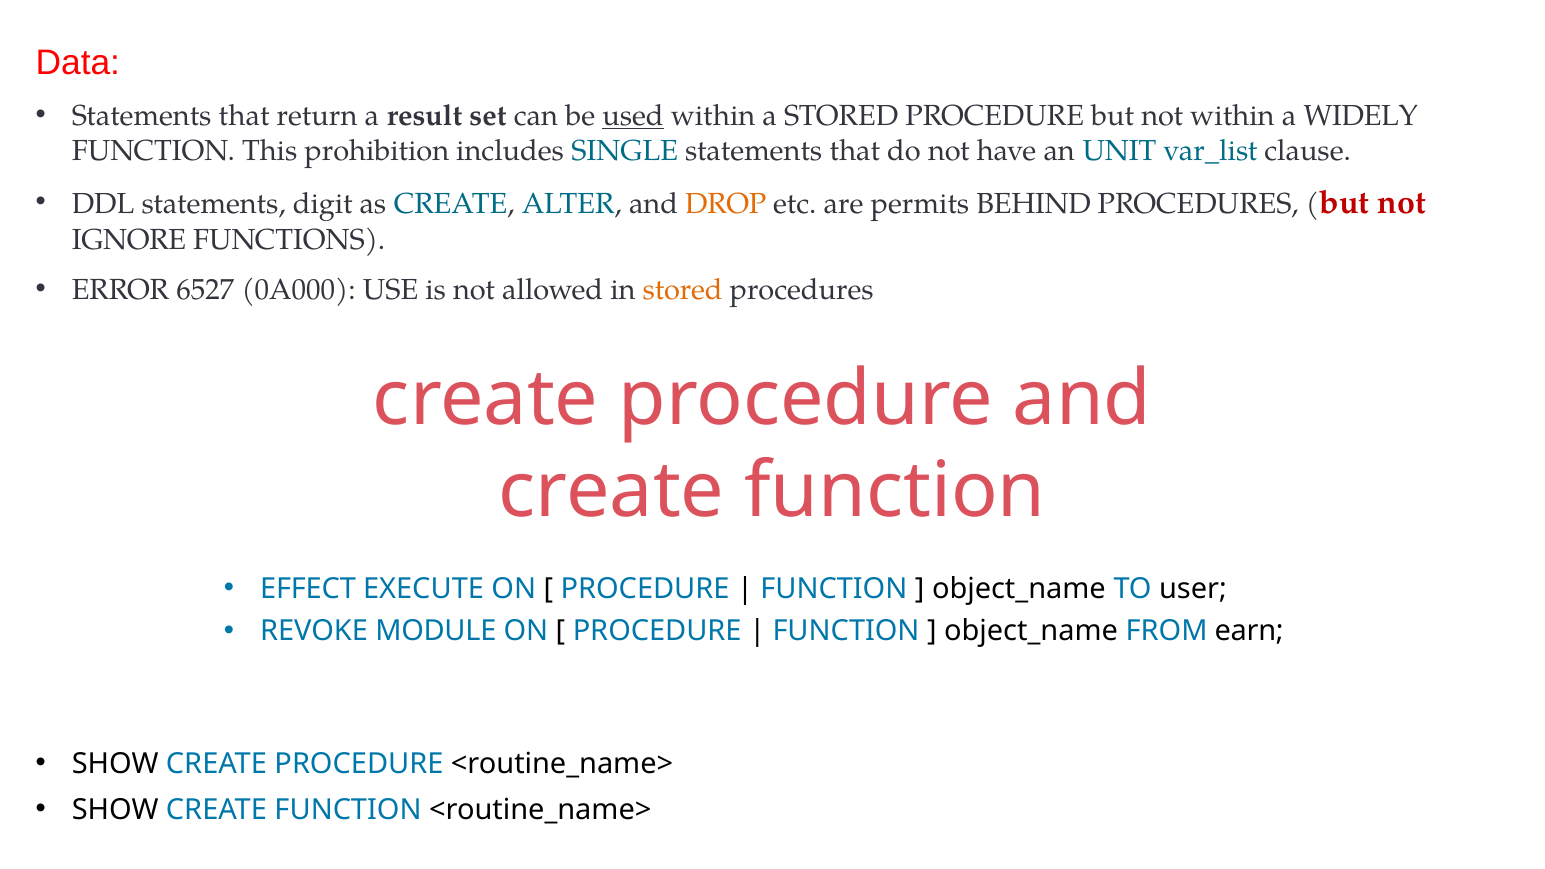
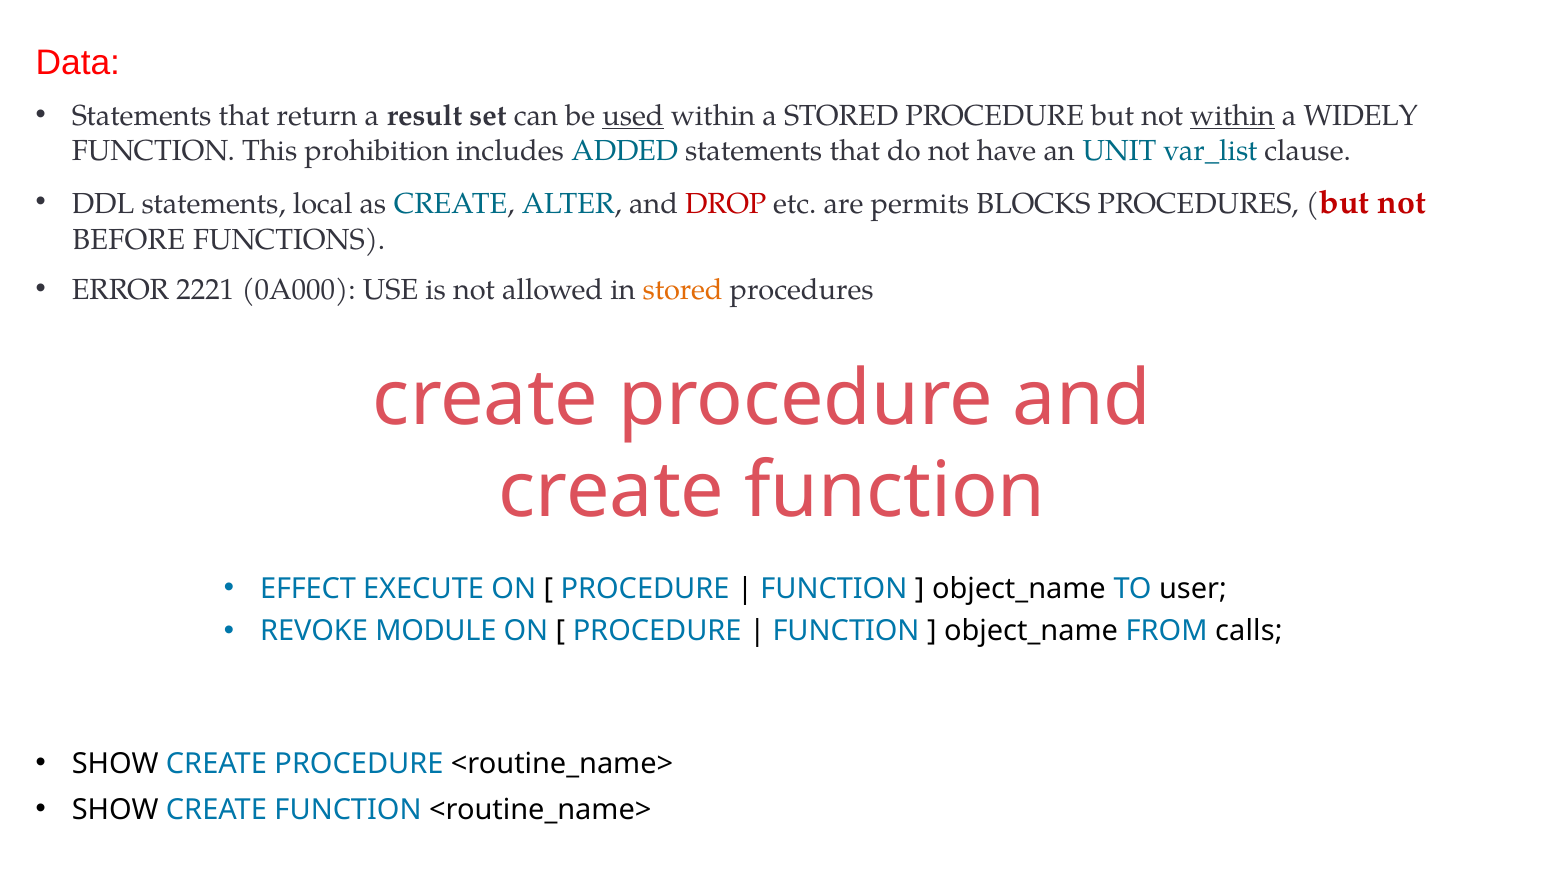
within at (1232, 116) underline: none -> present
SINGLE: SINGLE -> ADDED
digit: digit -> local
DROP colour: orange -> red
BEHIND: BEHIND -> BLOCKS
IGNORE: IGNORE -> BEFORE
6527: 6527 -> 2221
earn: earn -> calls
